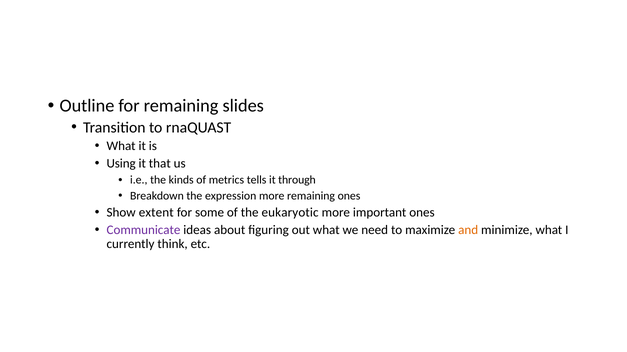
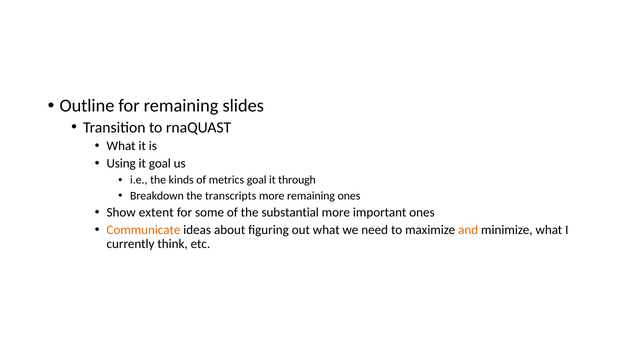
it that: that -> goal
metrics tells: tells -> goal
expression: expression -> transcripts
eukaryotic: eukaryotic -> substantial
Communicate colour: purple -> orange
